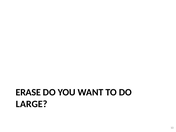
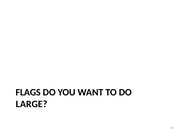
ERASE: ERASE -> FLAGS
